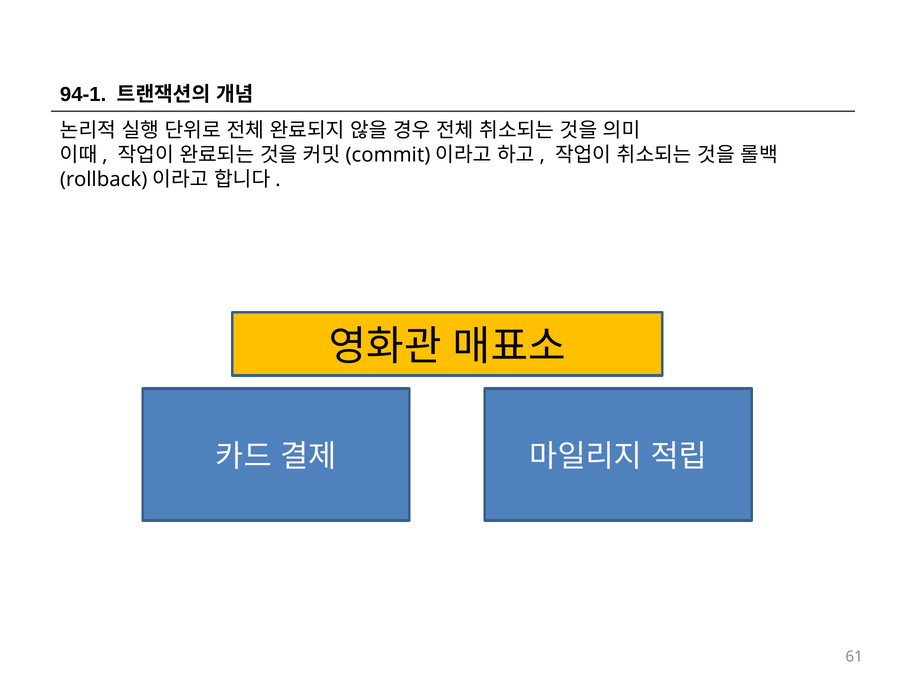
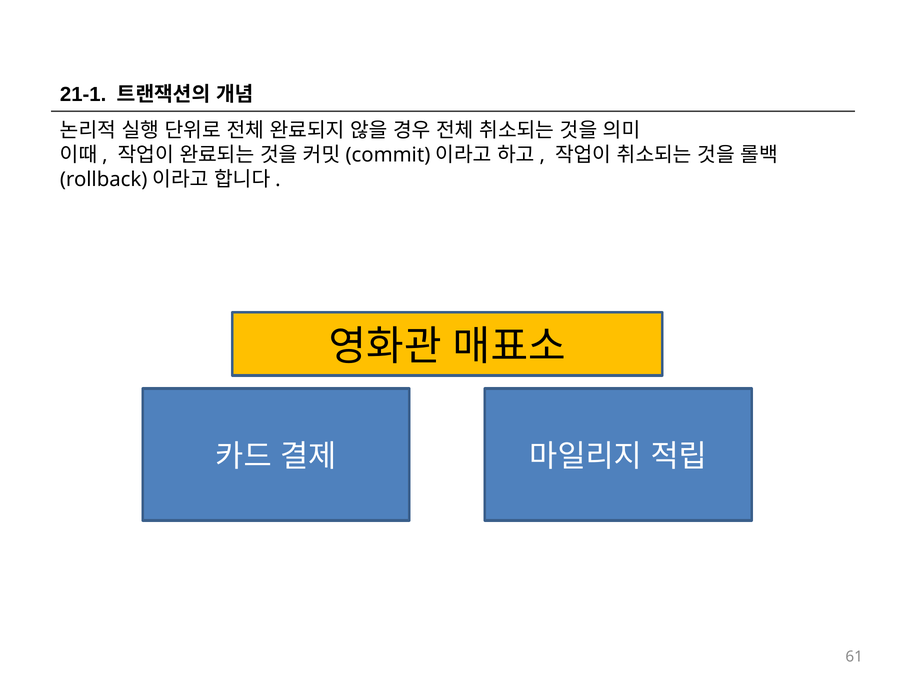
94-1: 94-1 -> 21-1
